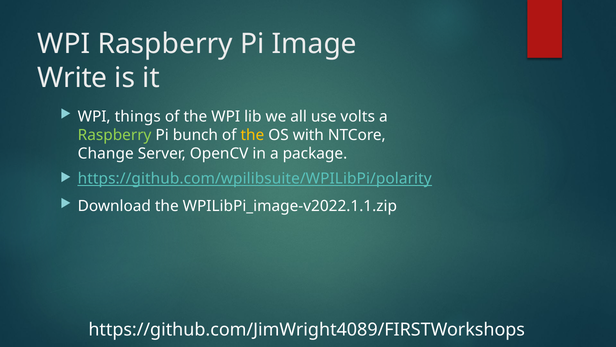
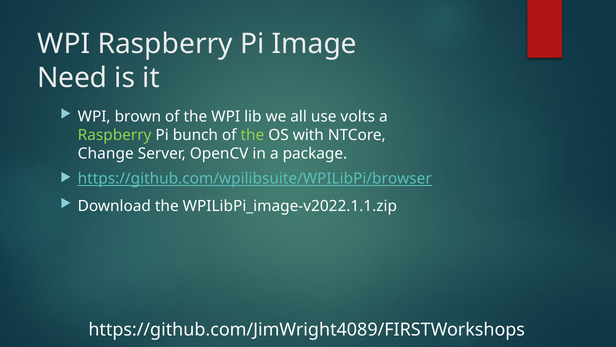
Write: Write -> Need
things: things -> brown
the at (252, 135) colour: yellow -> light green
https://github.com/wpilibsuite/WPILibPi/polarity: https://github.com/wpilibsuite/WPILibPi/polarity -> https://github.com/wpilibsuite/WPILibPi/browser
